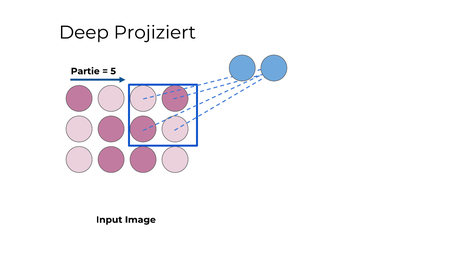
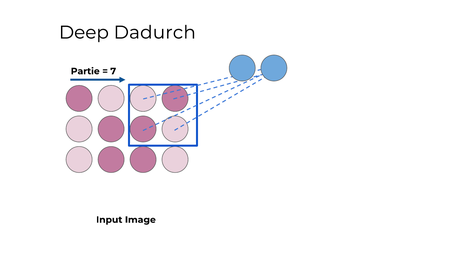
Projiziert: Projiziert -> Dadurch
5: 5 -> 7
